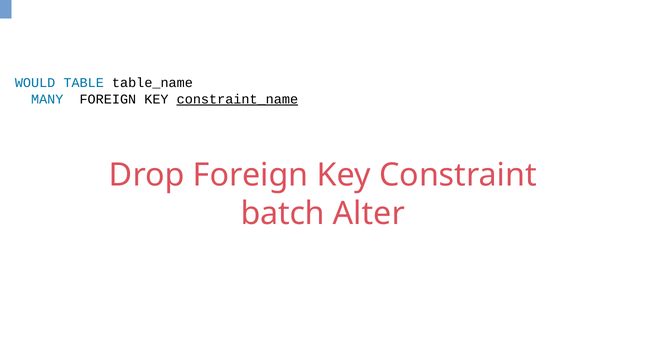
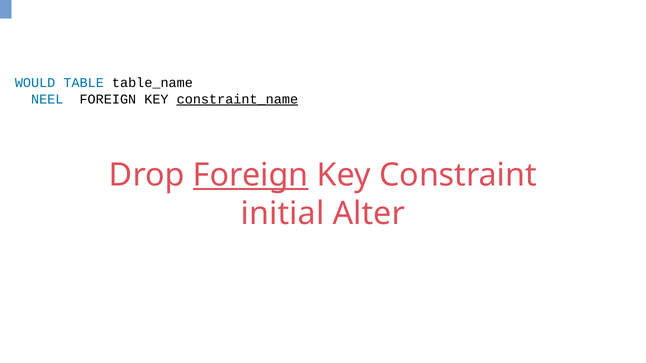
MANY: MANY -> NEEL
Foreign at (251, 175) underline: none -> present
batch: batch -> initial
